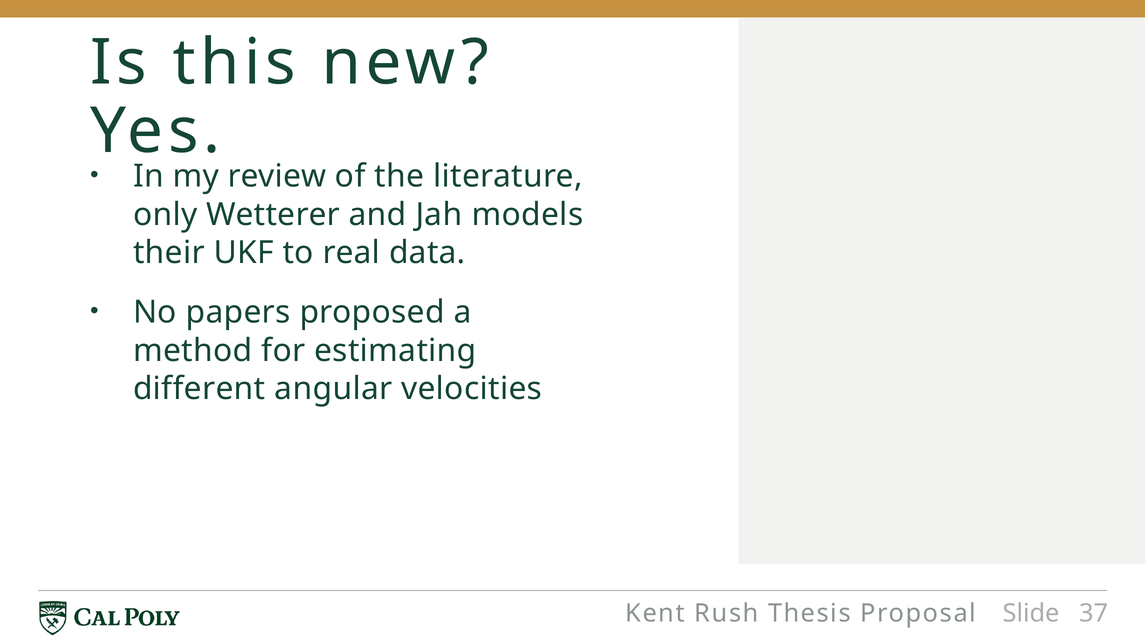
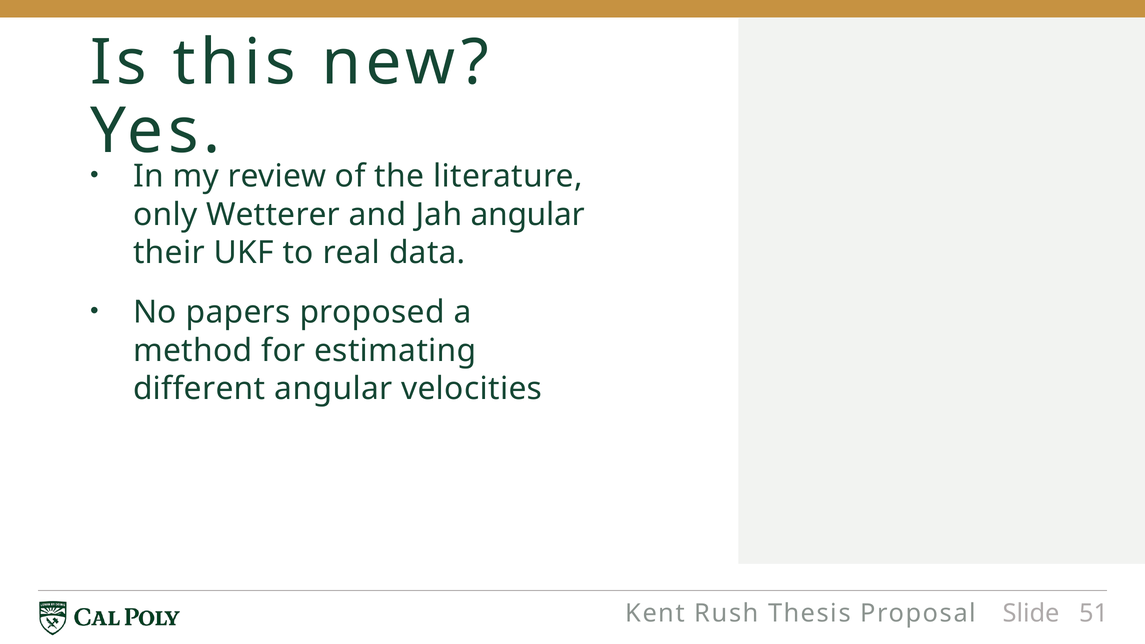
Jah models: models -> angular
37: 37 -> 51
